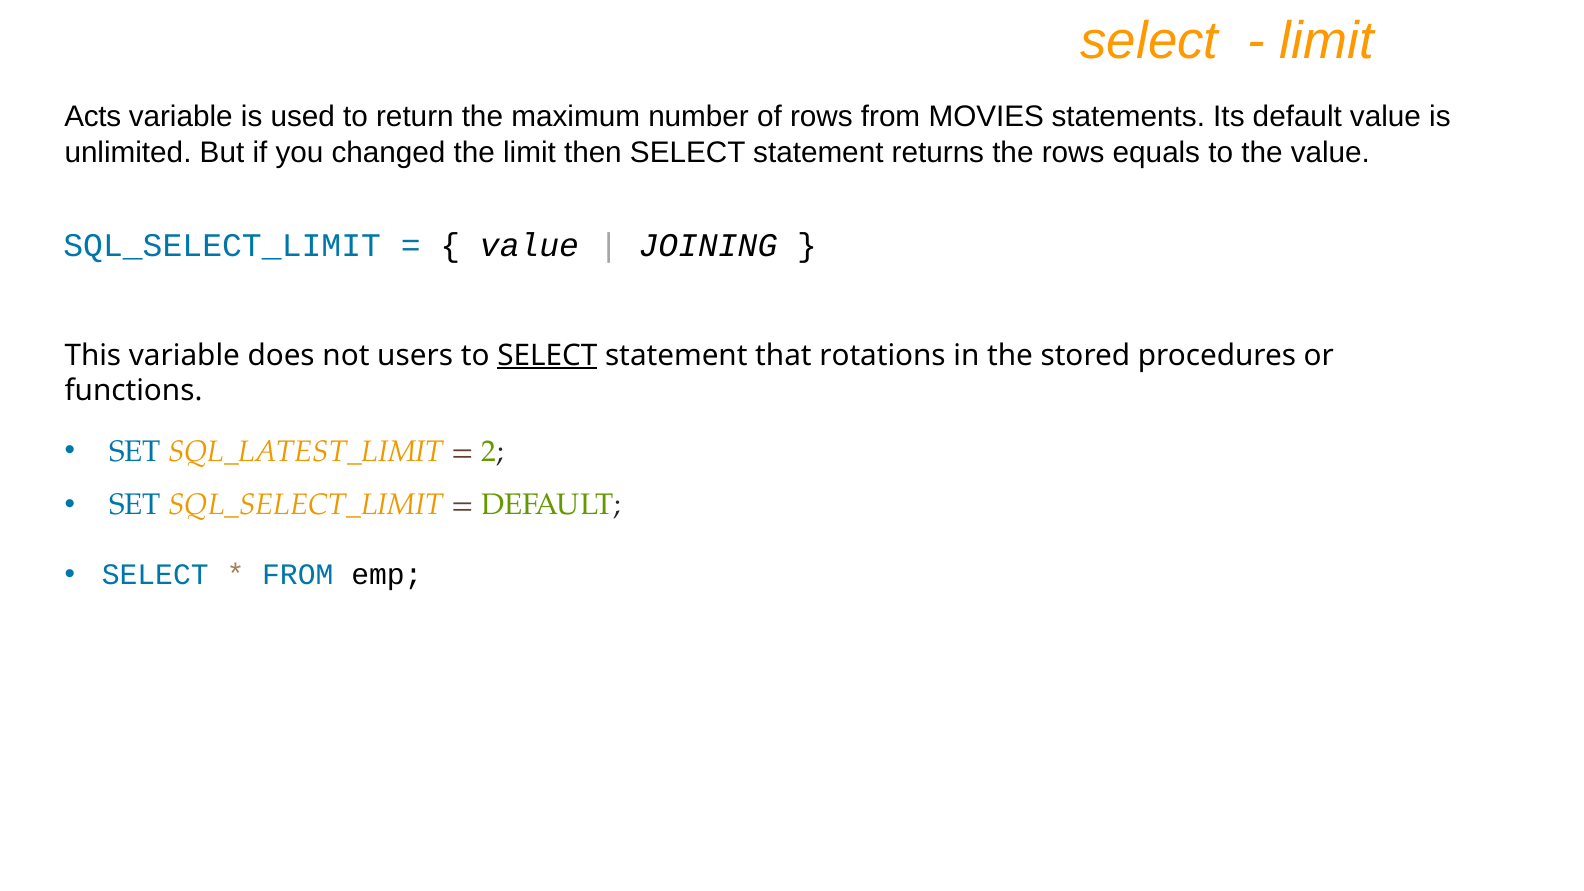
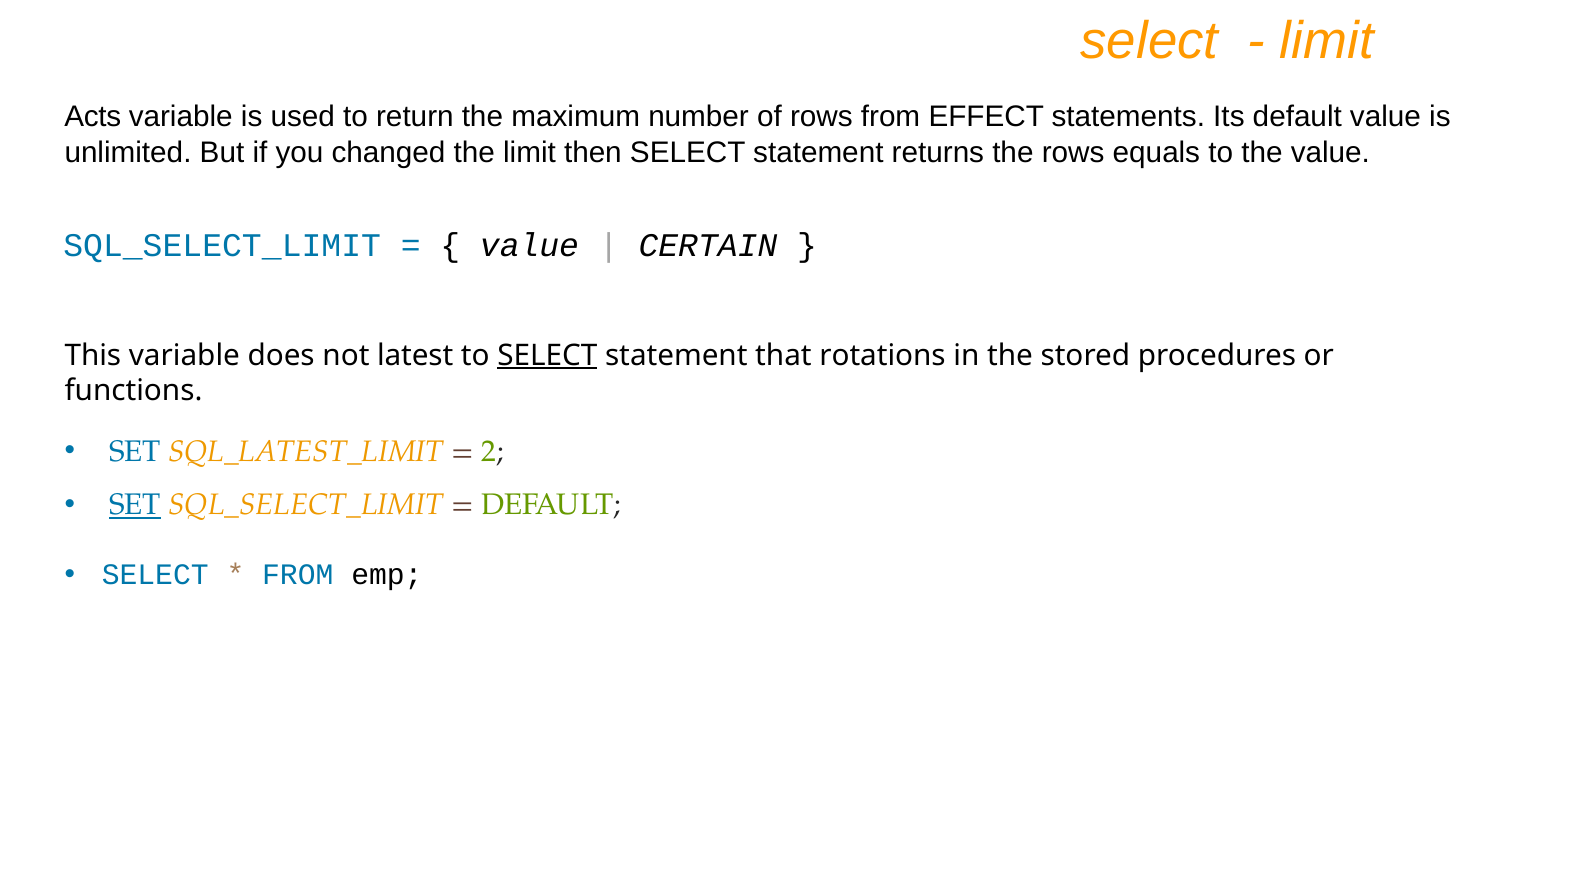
MOVIES: MOVIES -> EFFECT
JOINING: JOINING -> CERTAIN
users: users -> latest
SET at (135, 505) underline: none -> present
